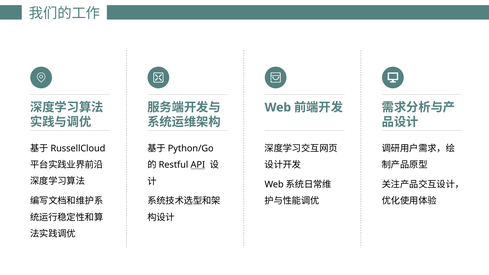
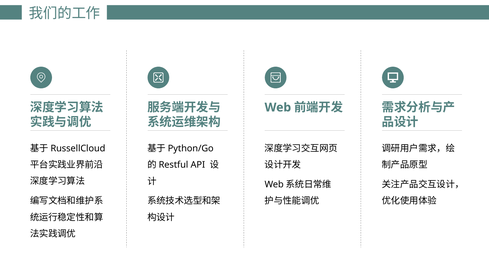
API underline: present -> none
